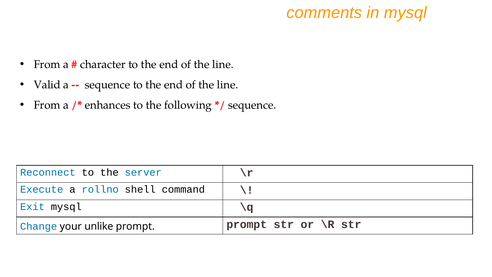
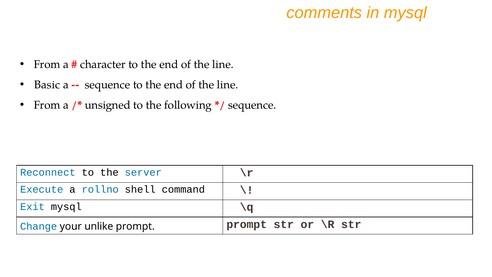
Valid: Valid -> Basic
enhances: enhances -> unsigned
